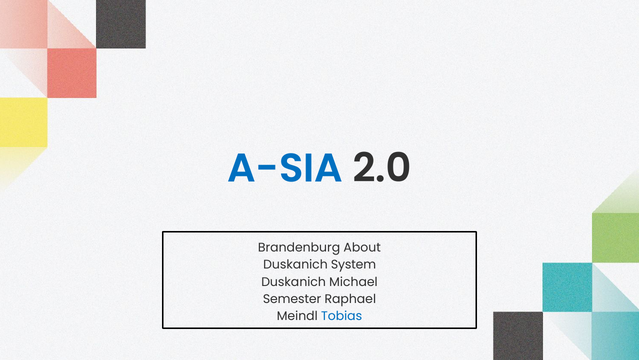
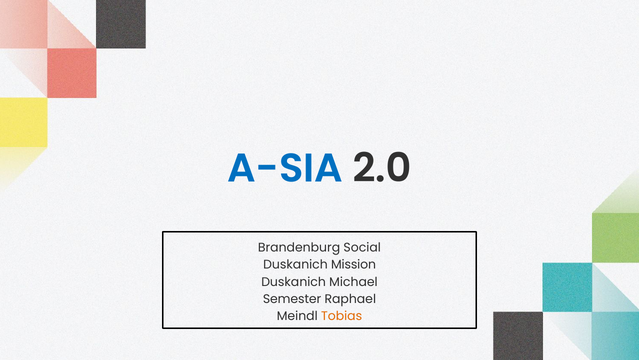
About: About -> Social
System: System -> Mission
Tobias colour: blue -> orange
